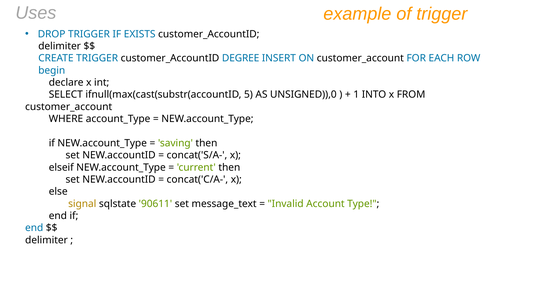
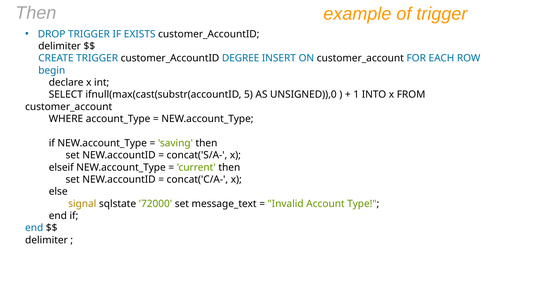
Uses at (36, 13): Uses -> Then
90611: 90611 -> 72000
